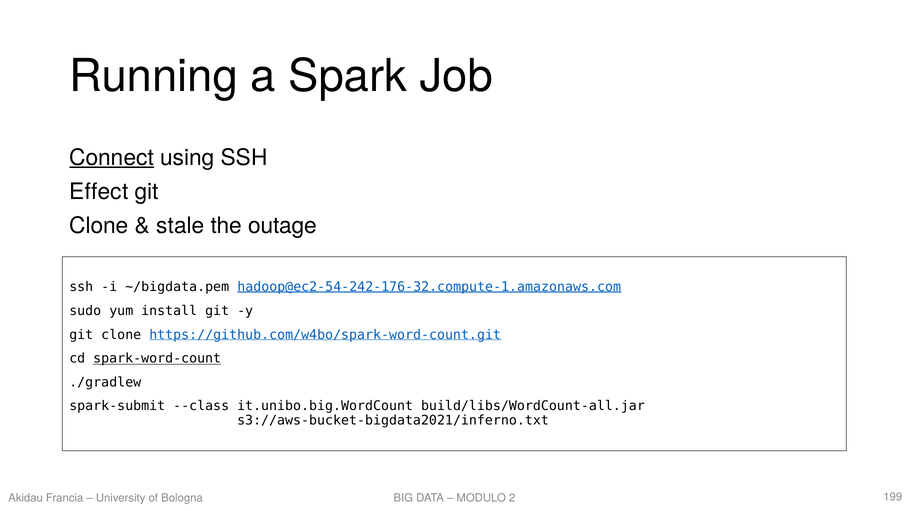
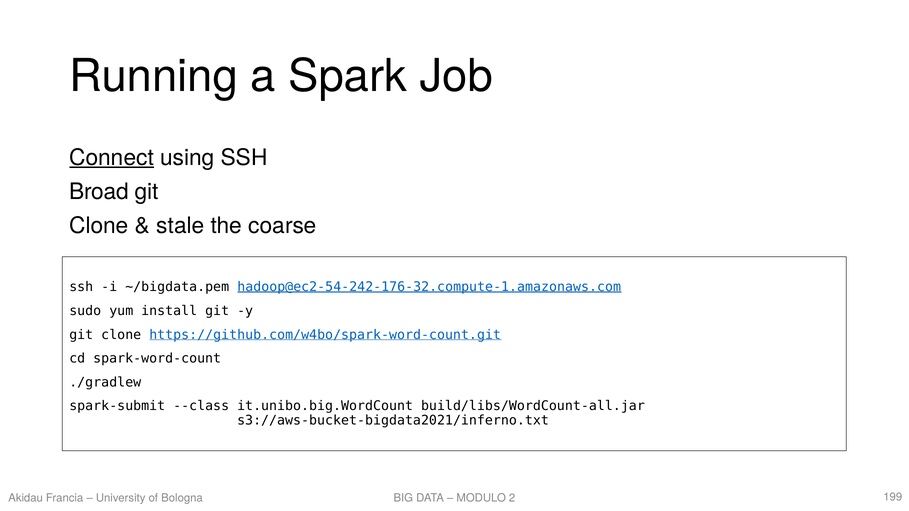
Effect: Effect -> Broad
outage: outage -> coarse
spark-word-count underline: present -> none
